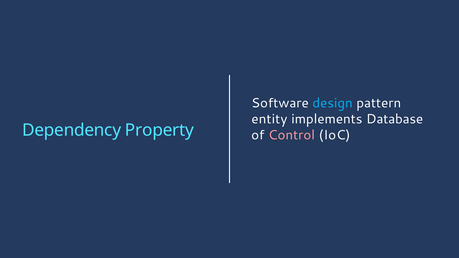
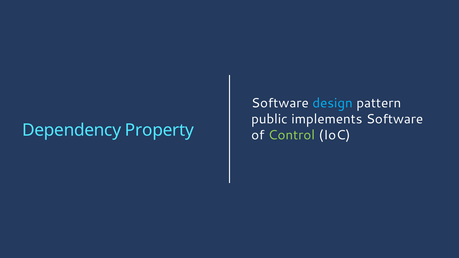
entity: entity -> public
implements Database: Database -> Software
Control colour: pink -> light green
